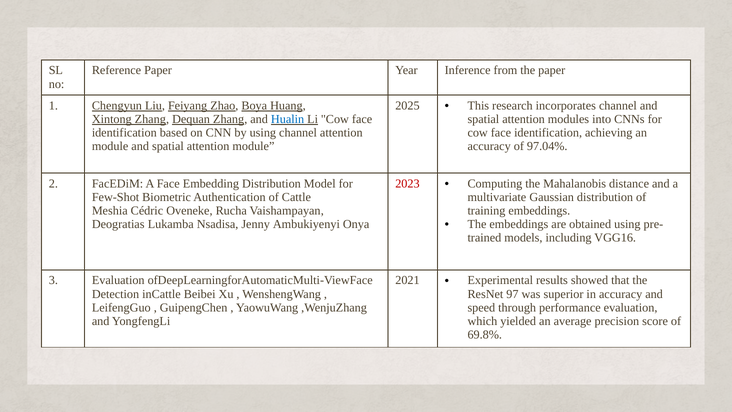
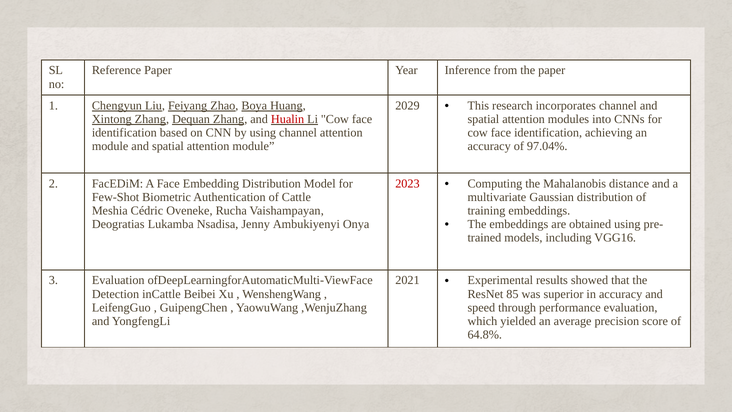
2025: 2025 -> 2029
Hualin colour: blue -> red
97: 97 -> 85
69.8%: 69.8% -> 64.8%
